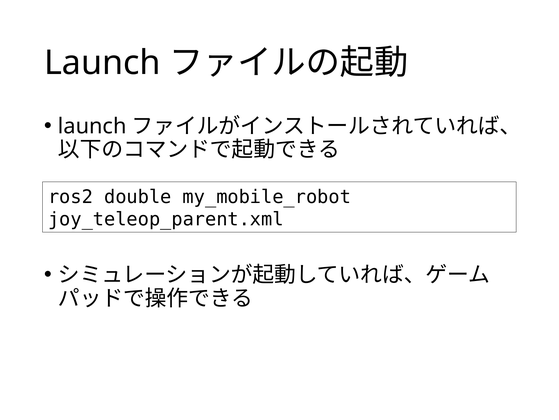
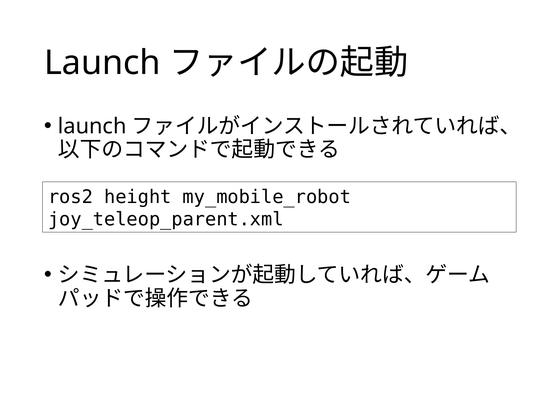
double: double -> height
